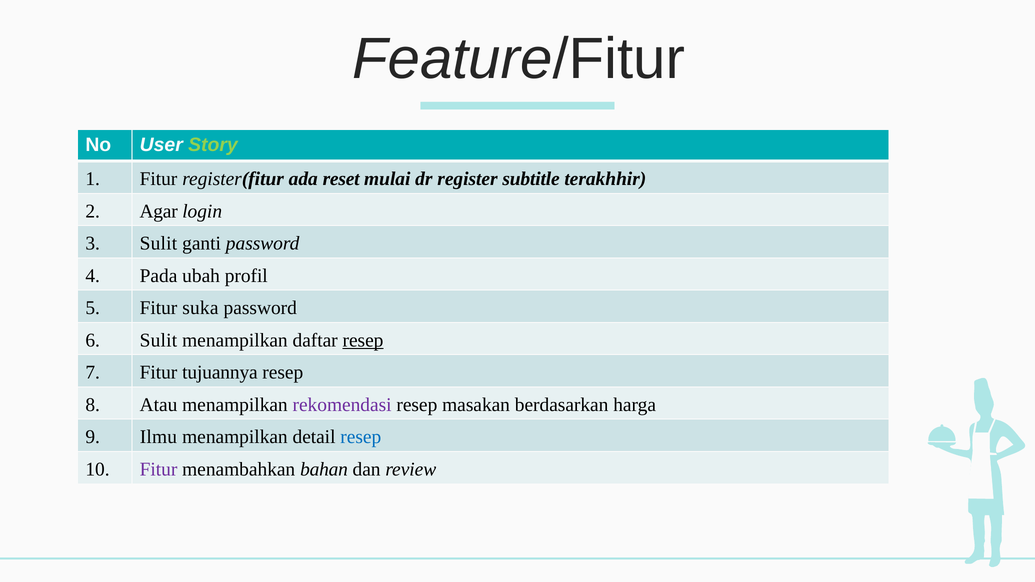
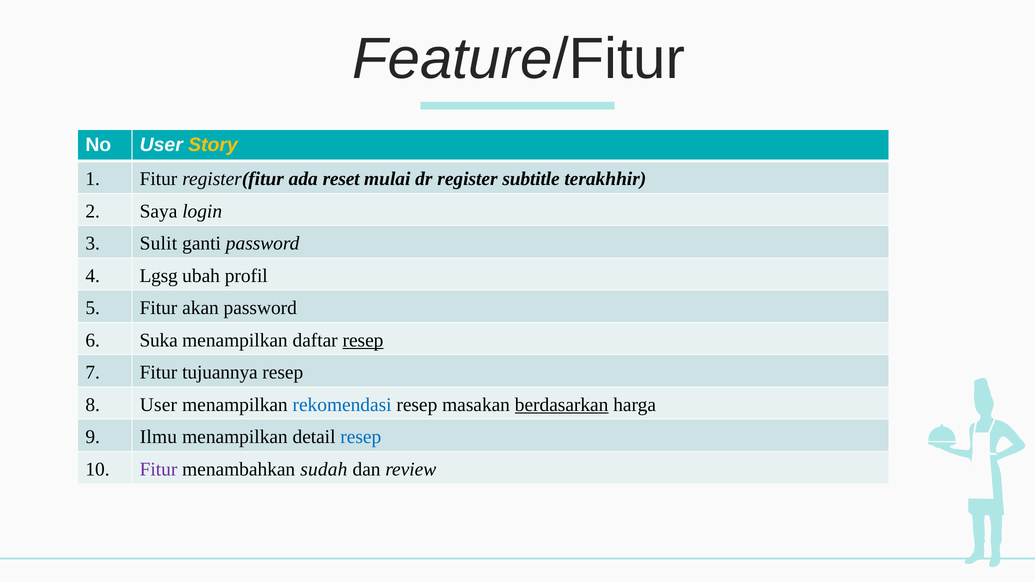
Story colour: light green -> yellow
Agar: Agar -> Saya
Pada: Pada -> Lgsg
suka: suka -> akan
6 Sulit: Sulit -> Suka
8 Atau: Atau -> User
rekomendasi colour: purple -> blue
berdasarkan underline: none -> present
bahan: bahan -> sudah
